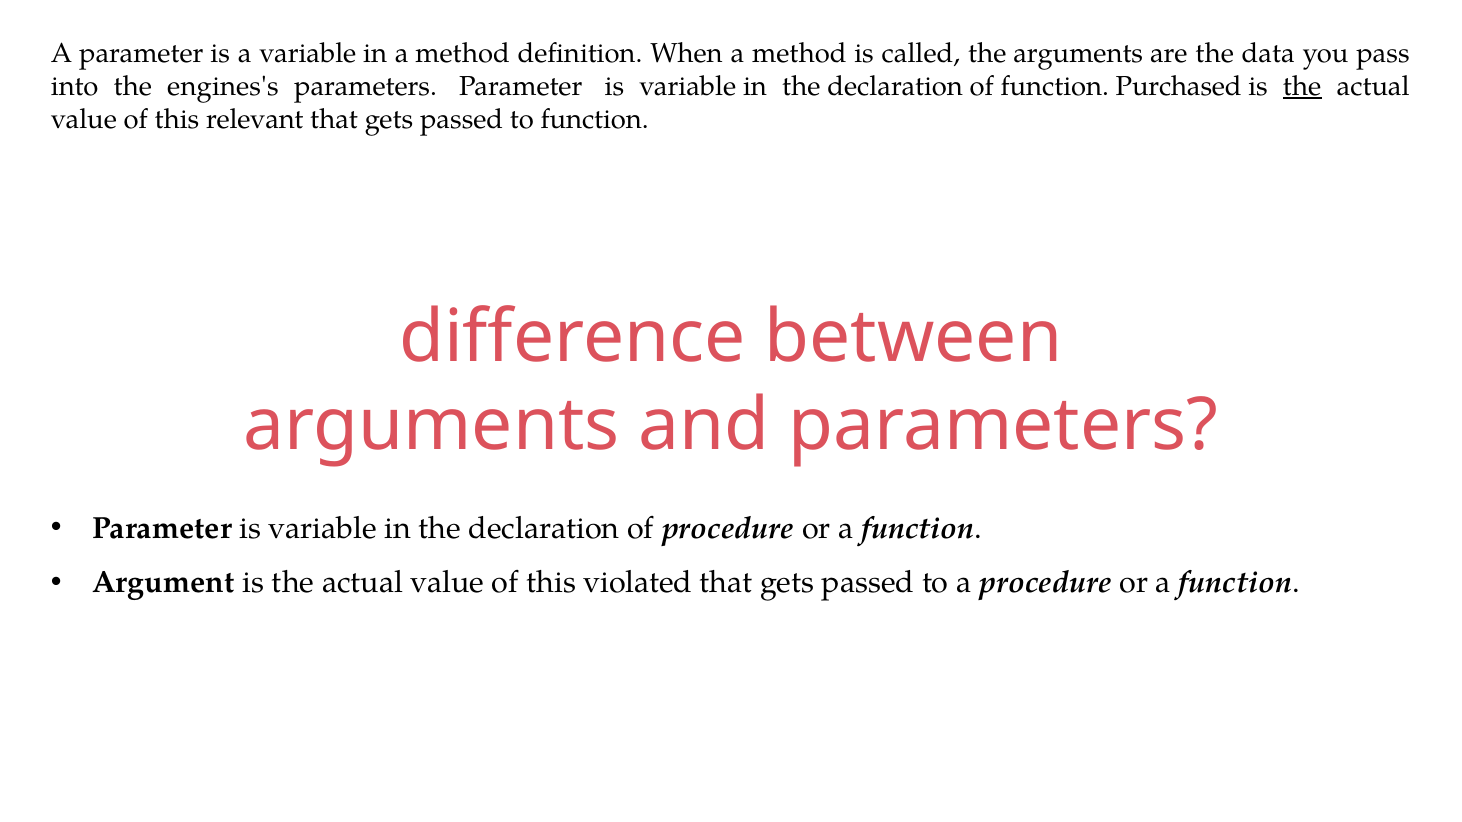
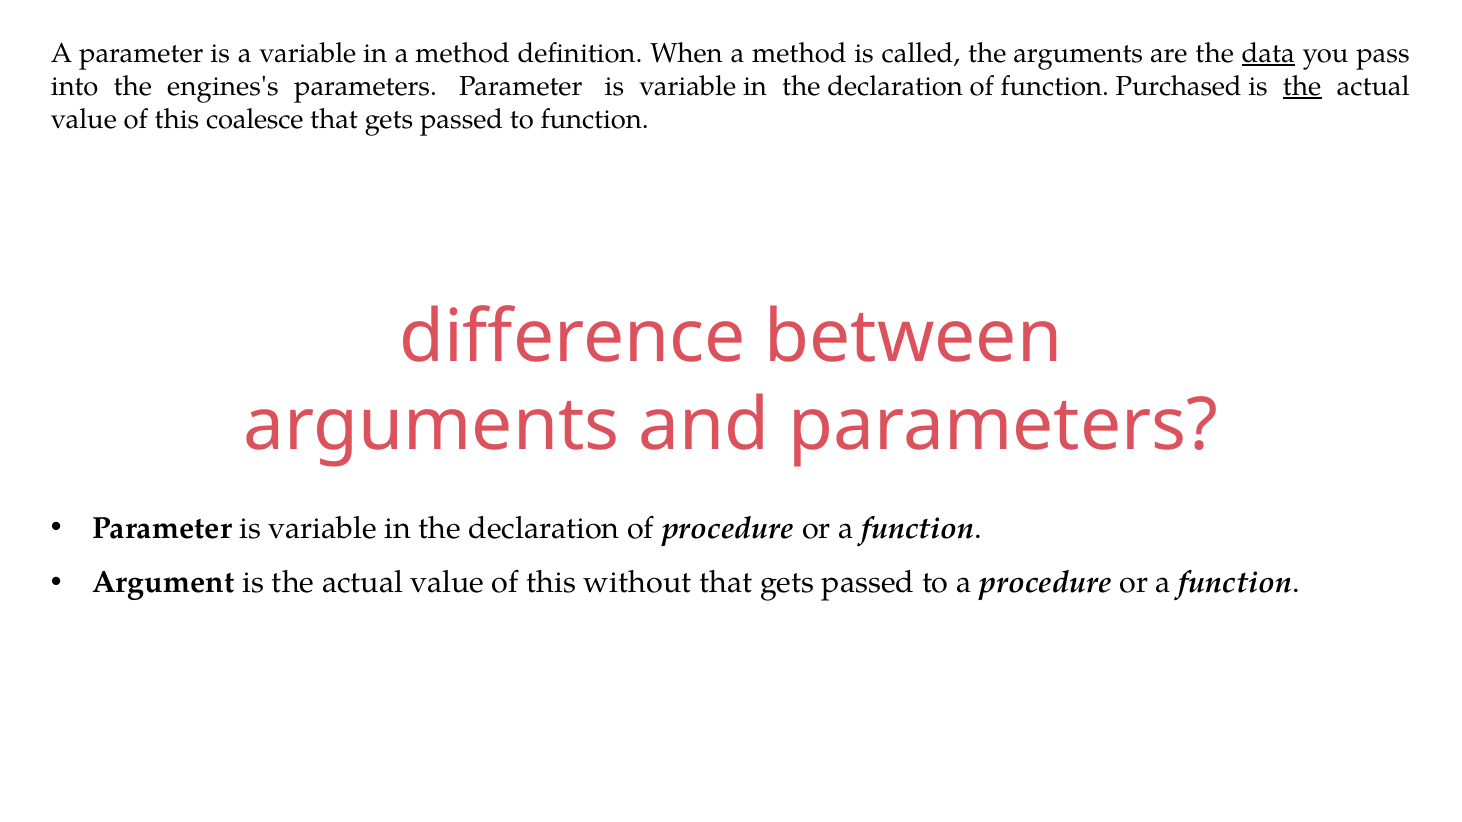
data underline: none -> present
relevant: relevant -> coalesce
violated: violated -> without
